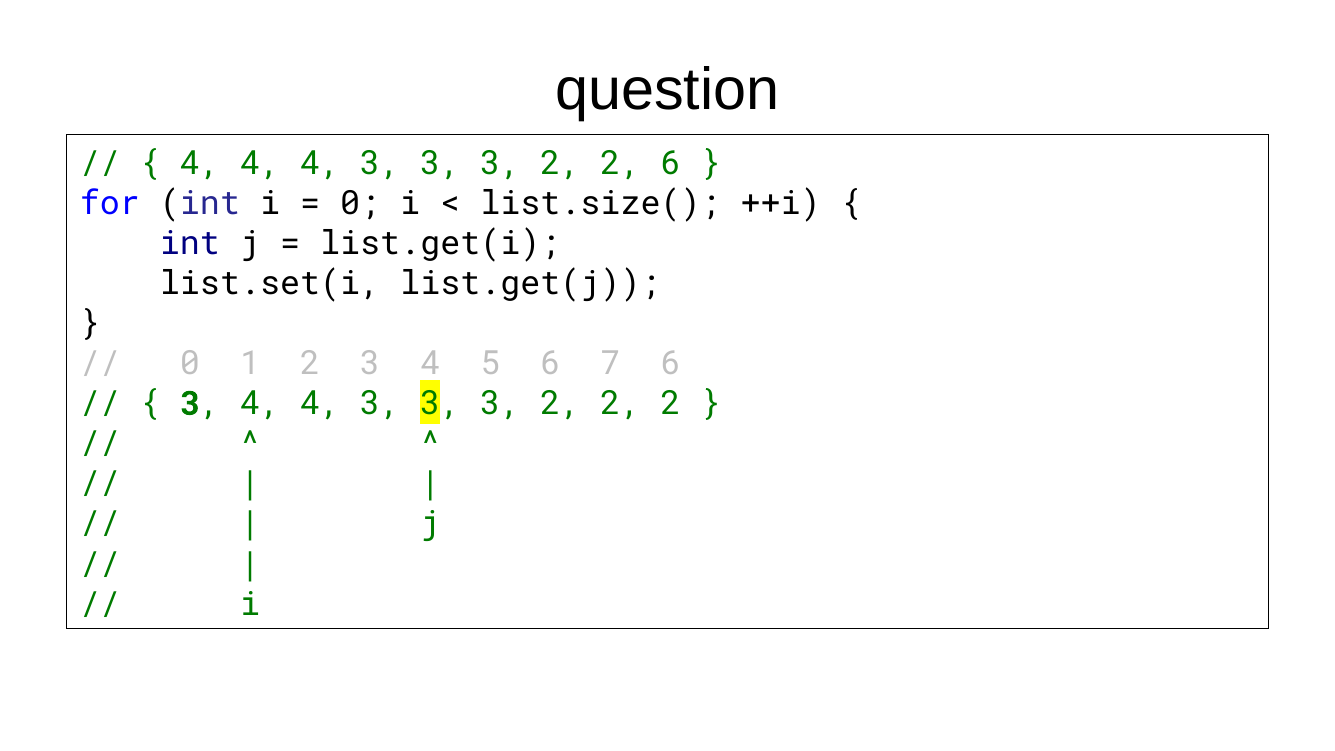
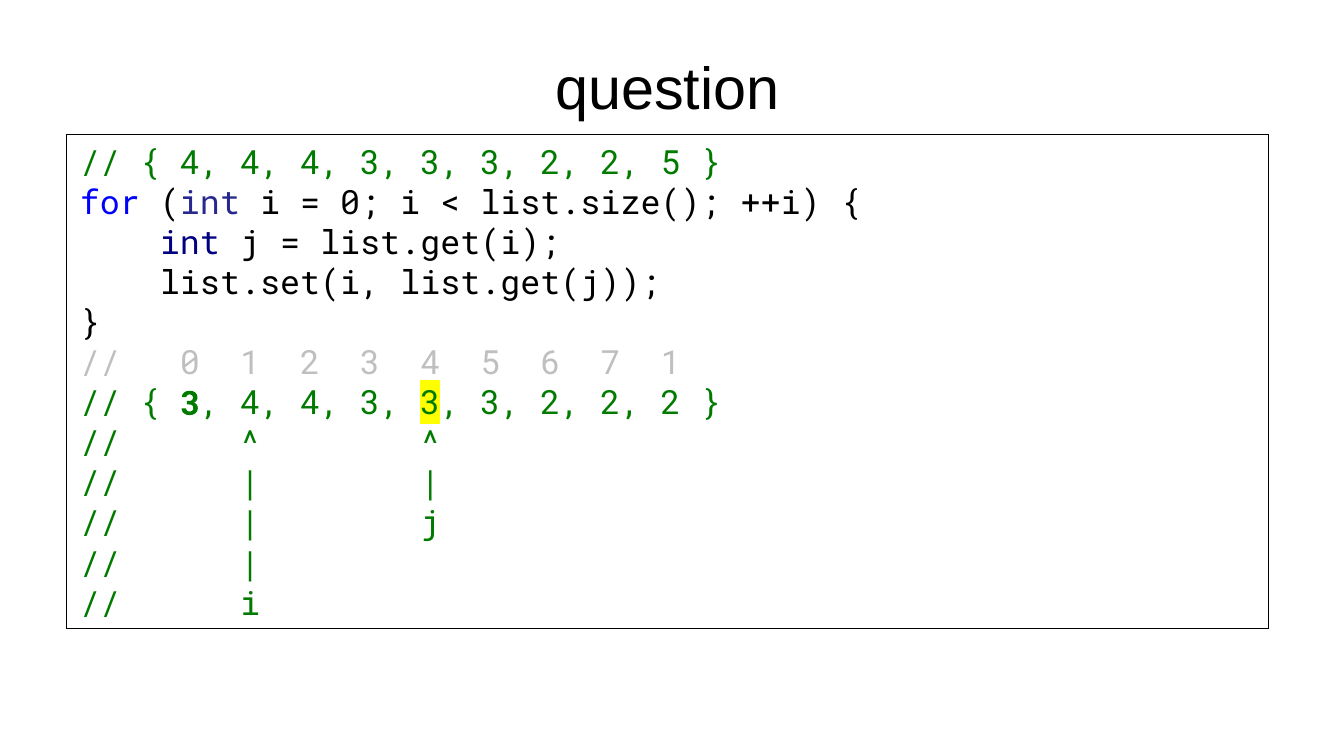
2 6: 6 -> 5
7 6: 6 -> 1
